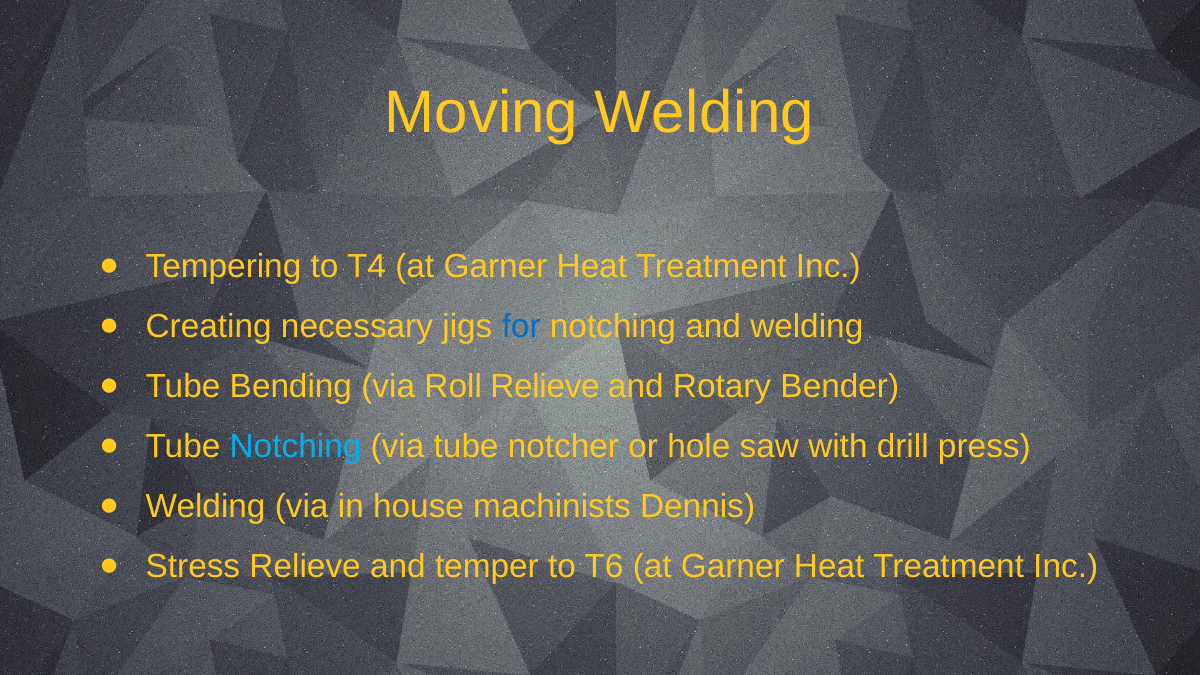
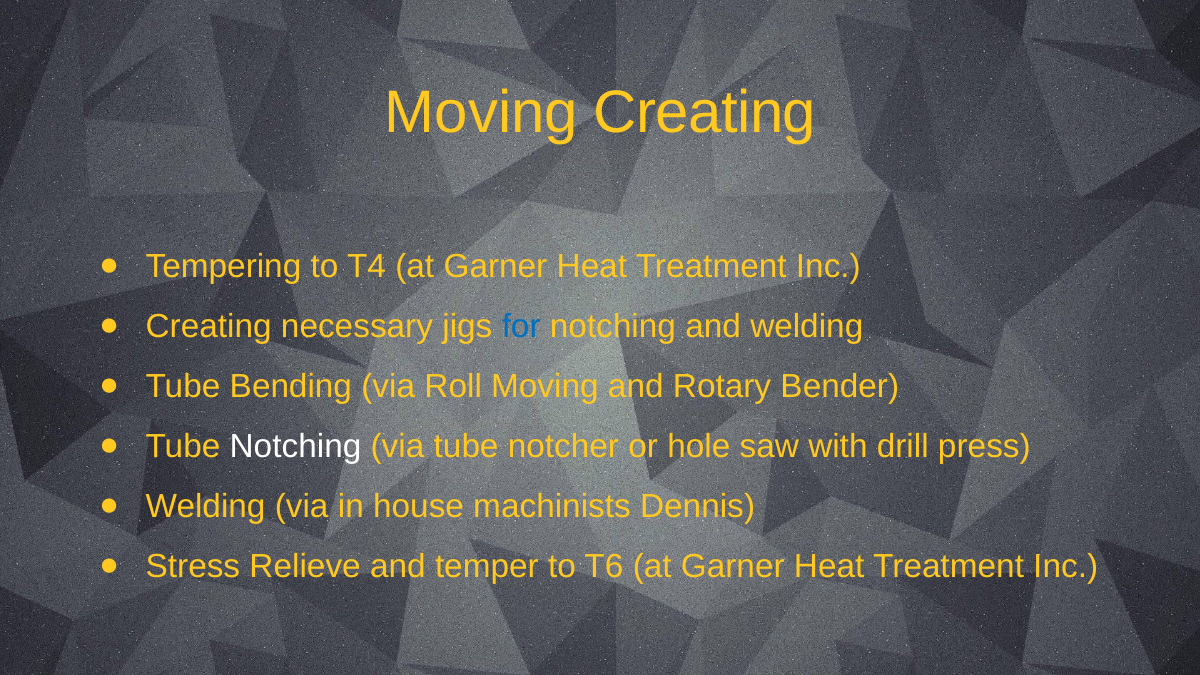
Moving Welding: Welding -> Creating
Roll Relieve: Relieve -> Moving
Notching at (296, 446) colour: light blue -> white
